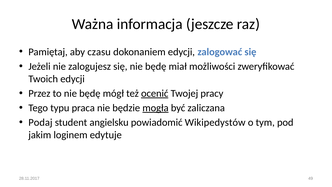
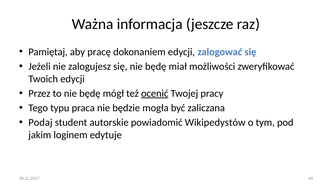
czasu: czasu -> pracę
mogła underline: present -> none
angielsku: angielsku -> autorskie
